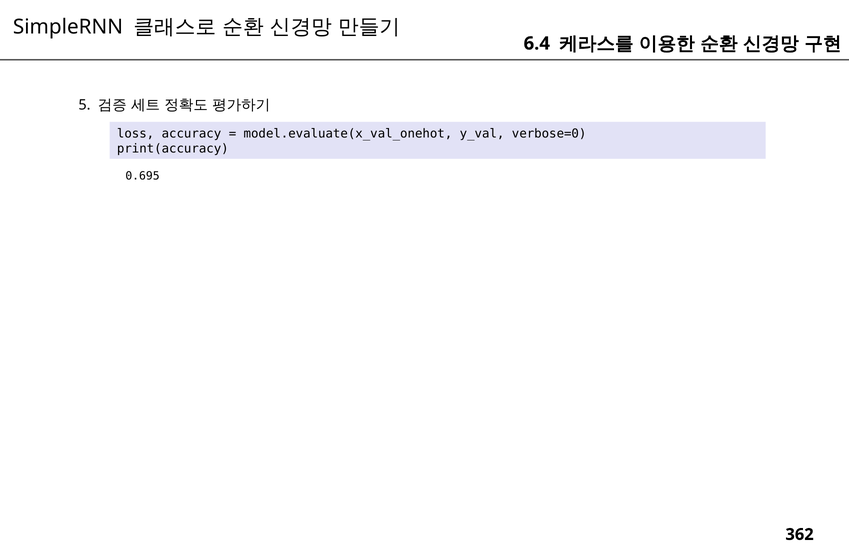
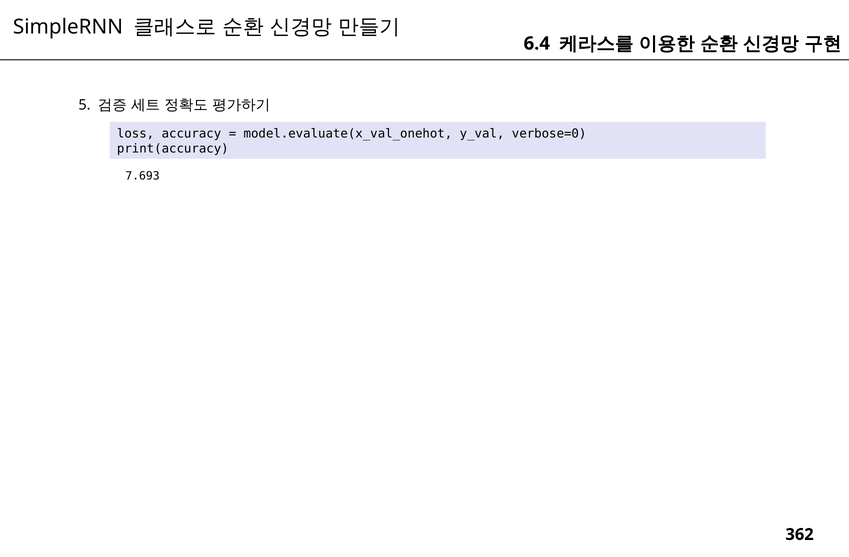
0.695: 0.695 -> 7.693
